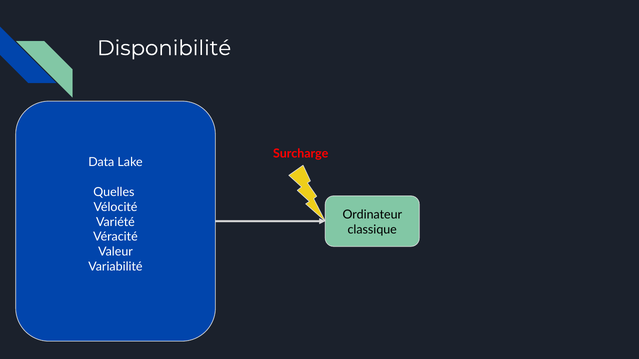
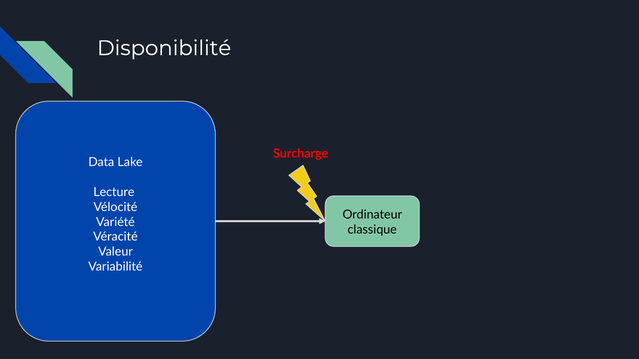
Quelles: Quelles -> Lecture
